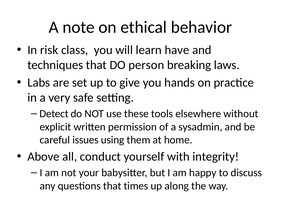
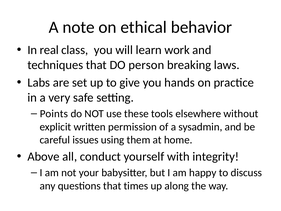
risk: risk -> real
have: have -> work
Detect: Detect -> Points
